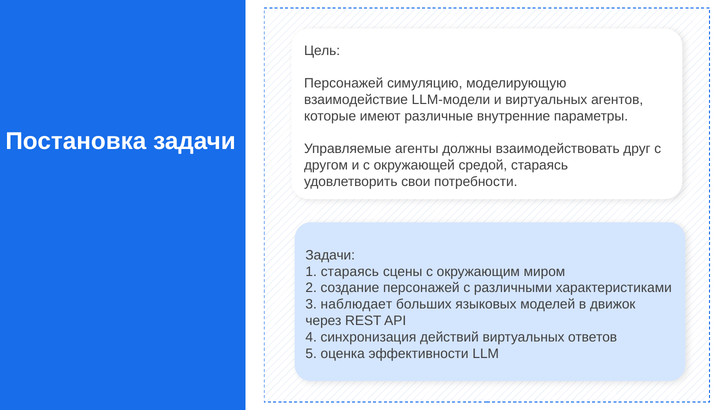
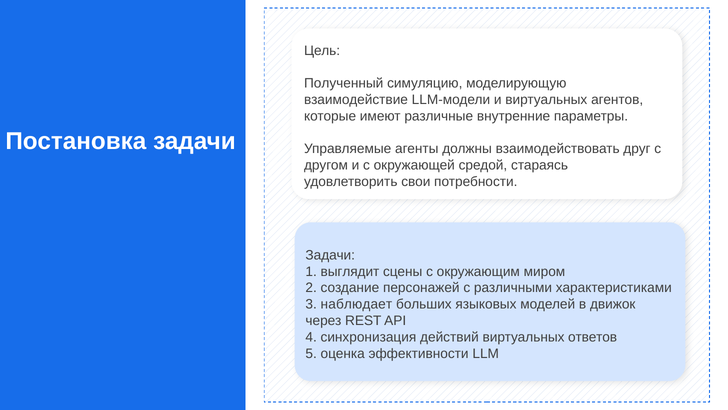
Персонажей at (344, 83): Персонажей -> Полученный
1 стараясь: стараясь -> выглядит
